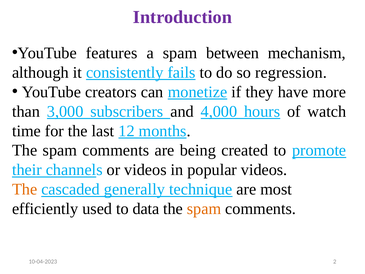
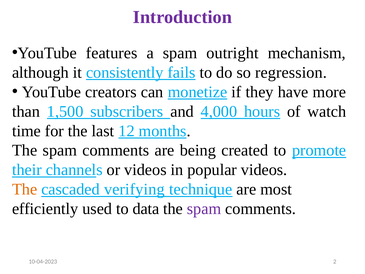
between: between -> outright
3,000: 3,000 -> 1,500
generally: generally -> verifying
spam at (204, 209) colour: orange -> purple
